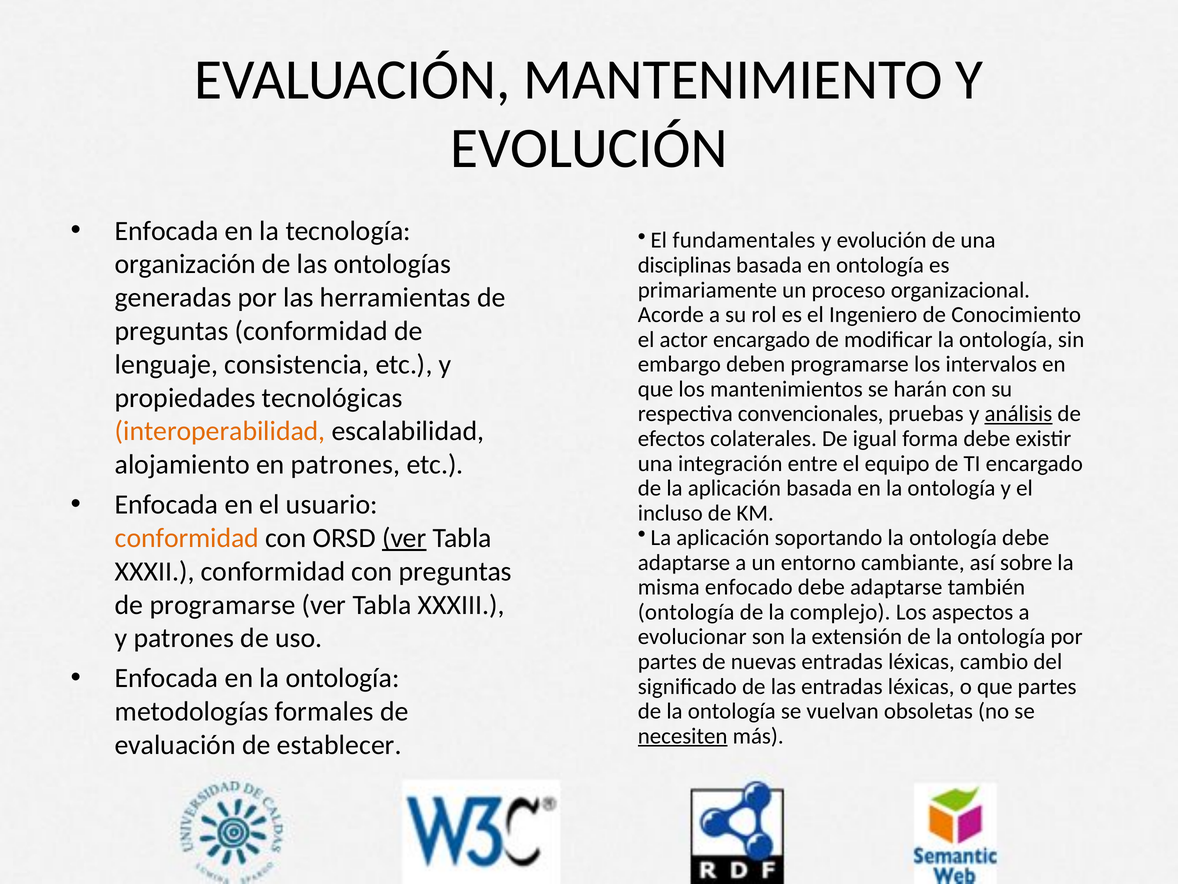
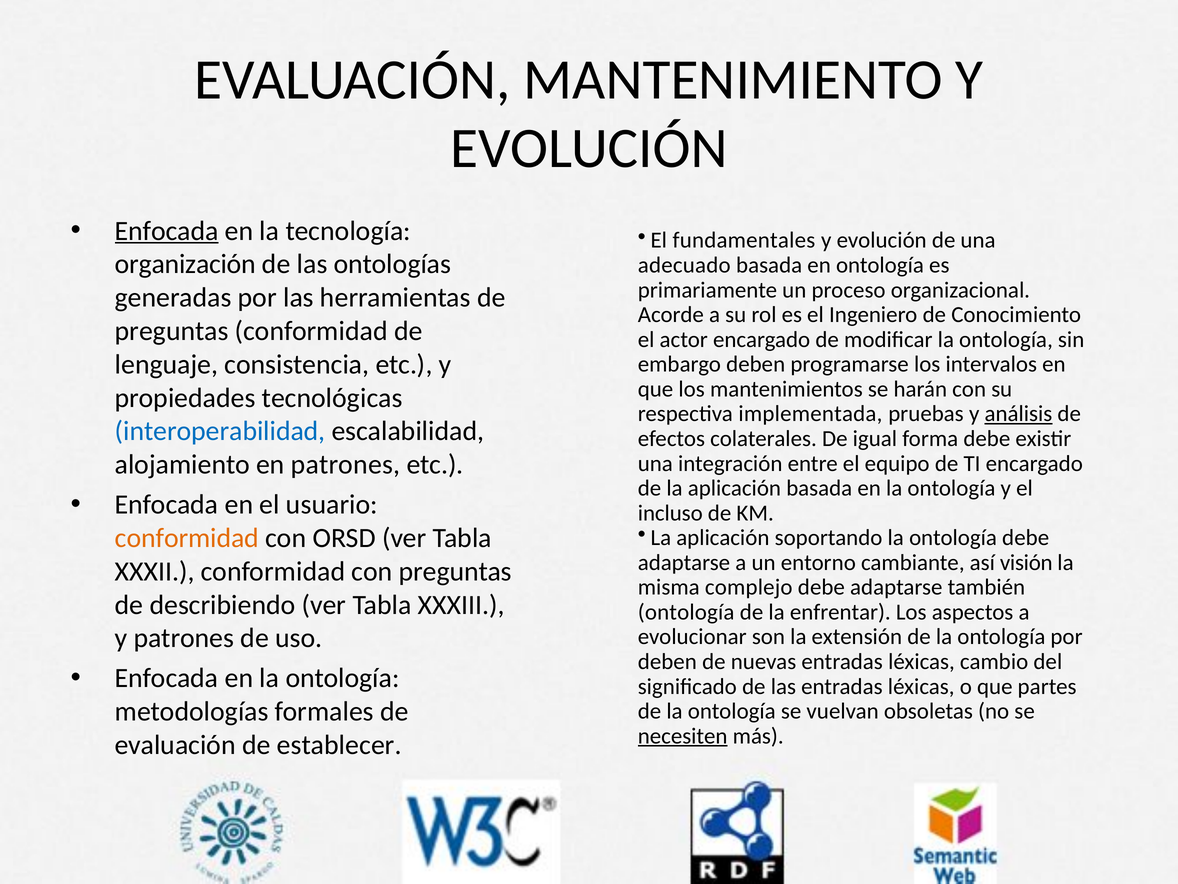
Enfocada at (167, 231) underline: none -> present
disciplinas: disciplinas -> adecuado
convencionales: convencionales -> implementada
interoperabilidad colour: orange -> blue
ver at (404, 538) underline: present -> none
sobre: sobre -> visión
enfocado: enfocado -> complejo
de programarse: programarse -> describiendo
complejo: complejo -> enfrentar
partes at (667, 661): partes -> deben
